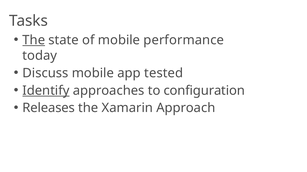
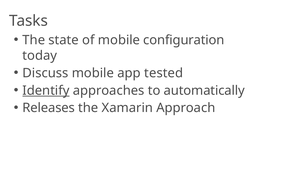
The at (34, 40) underline: present -> none
performance: performance -> configuration
configuration: configuration -> automatically
